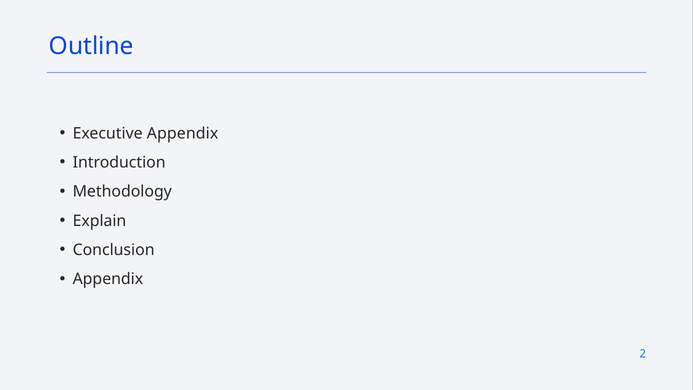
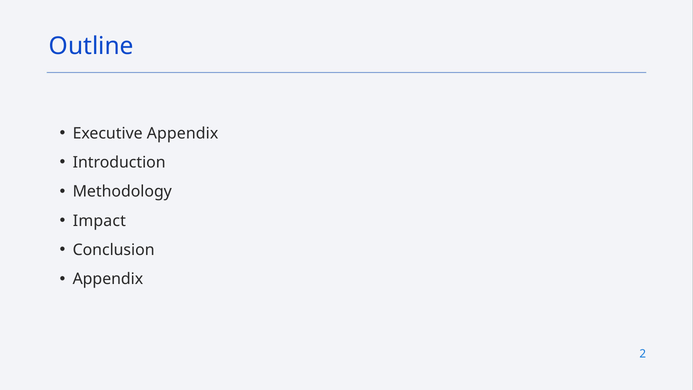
Explain: Explain -> Impact
